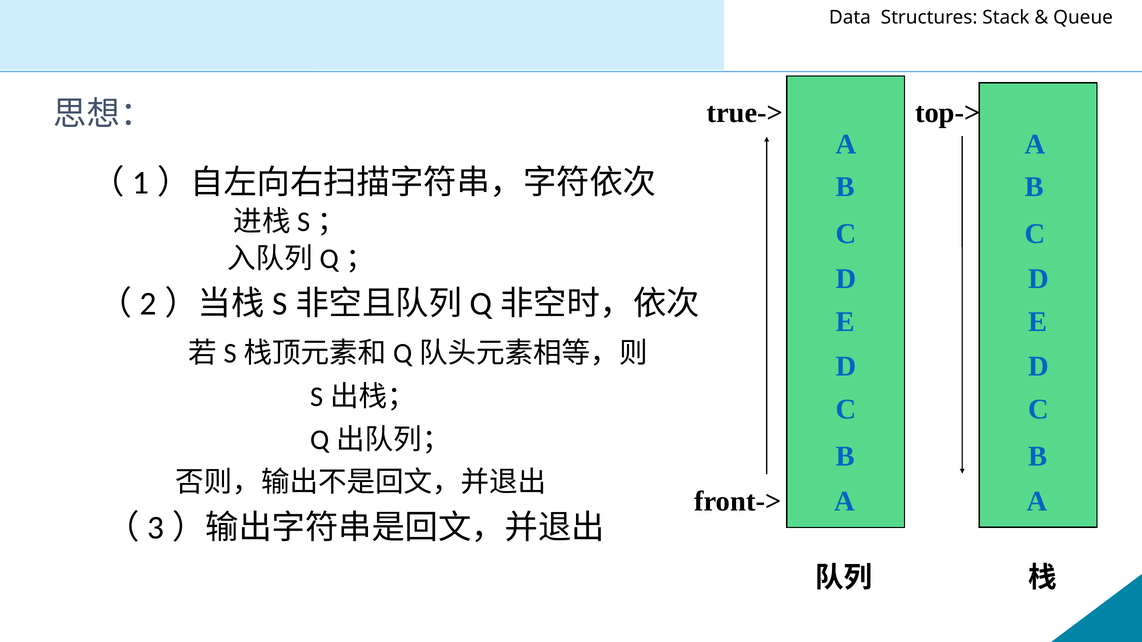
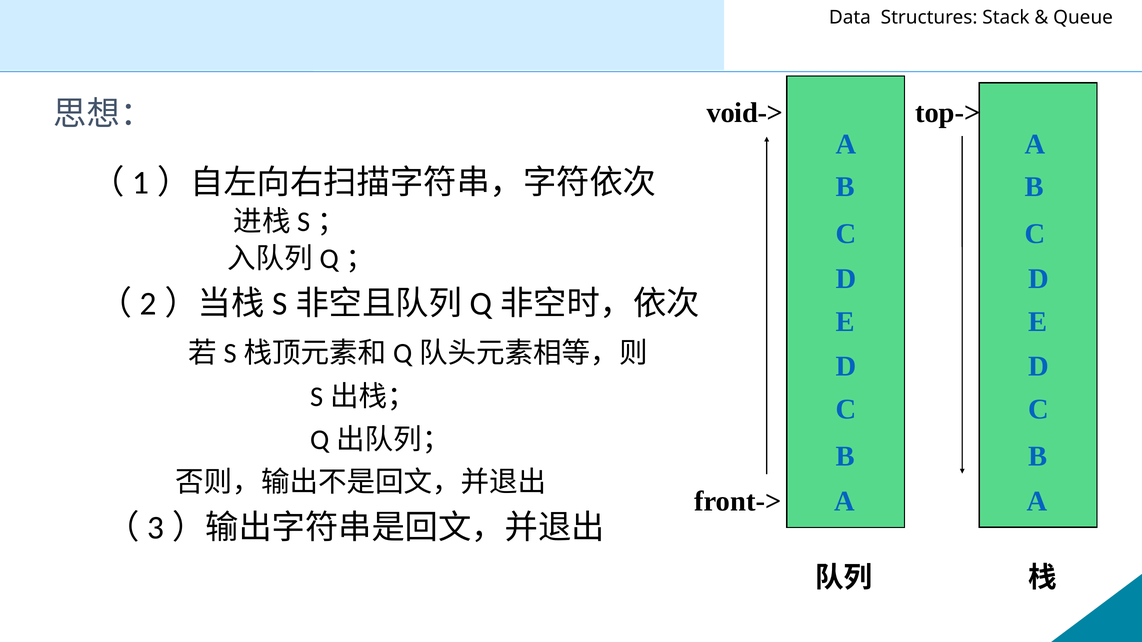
true->: true-> -> void->
